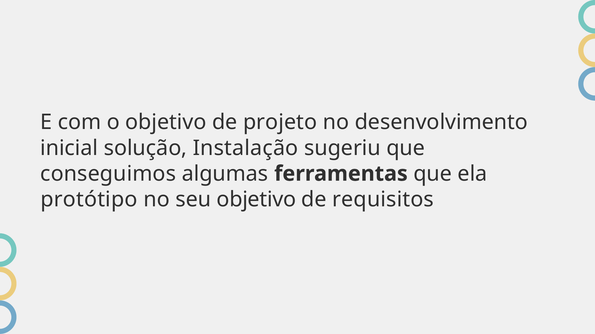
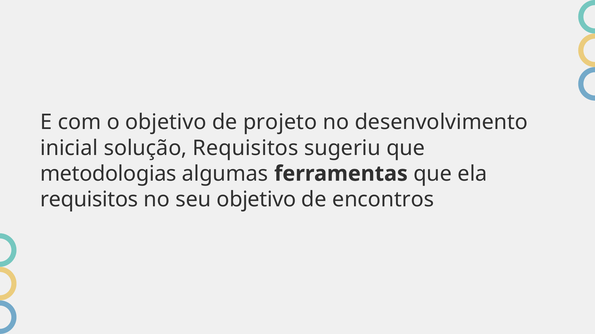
solução Instalação: Instalação -> Requisitos
conseguimos: conseguimos -> metodologias
protótipo at (89, 200): protótipo -> requisitos
requisitos: requisitos -> encontros
